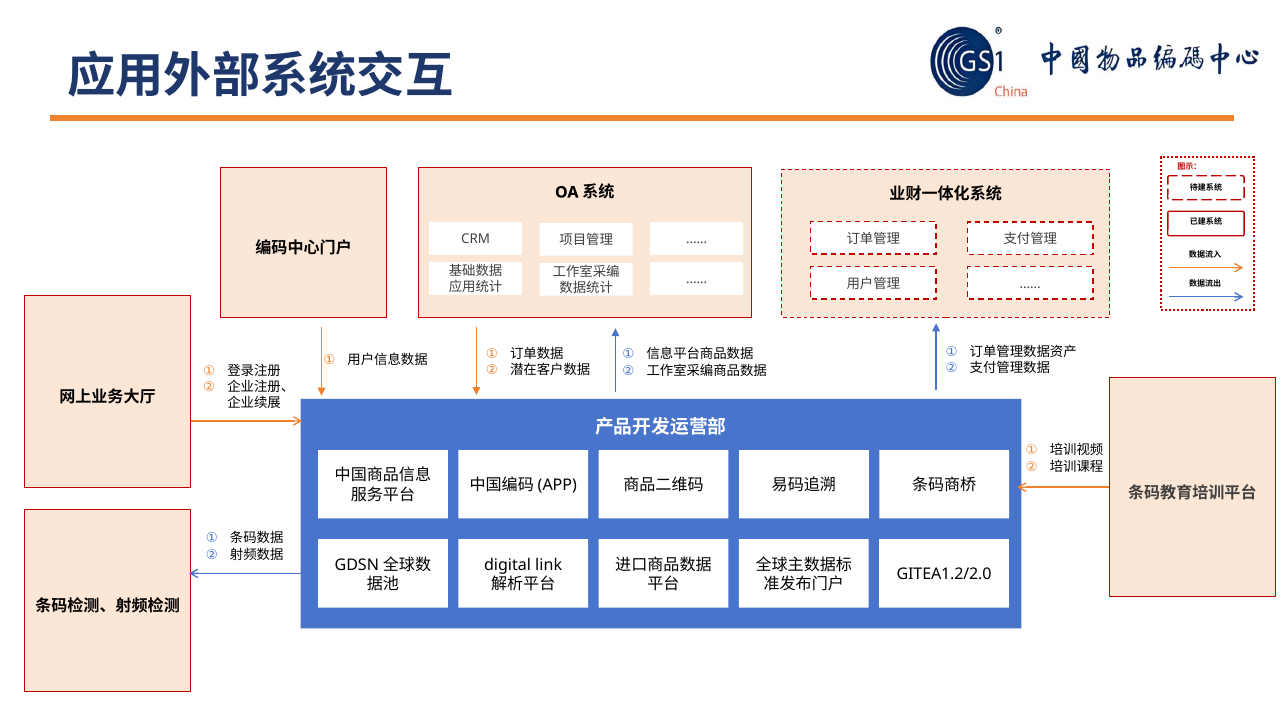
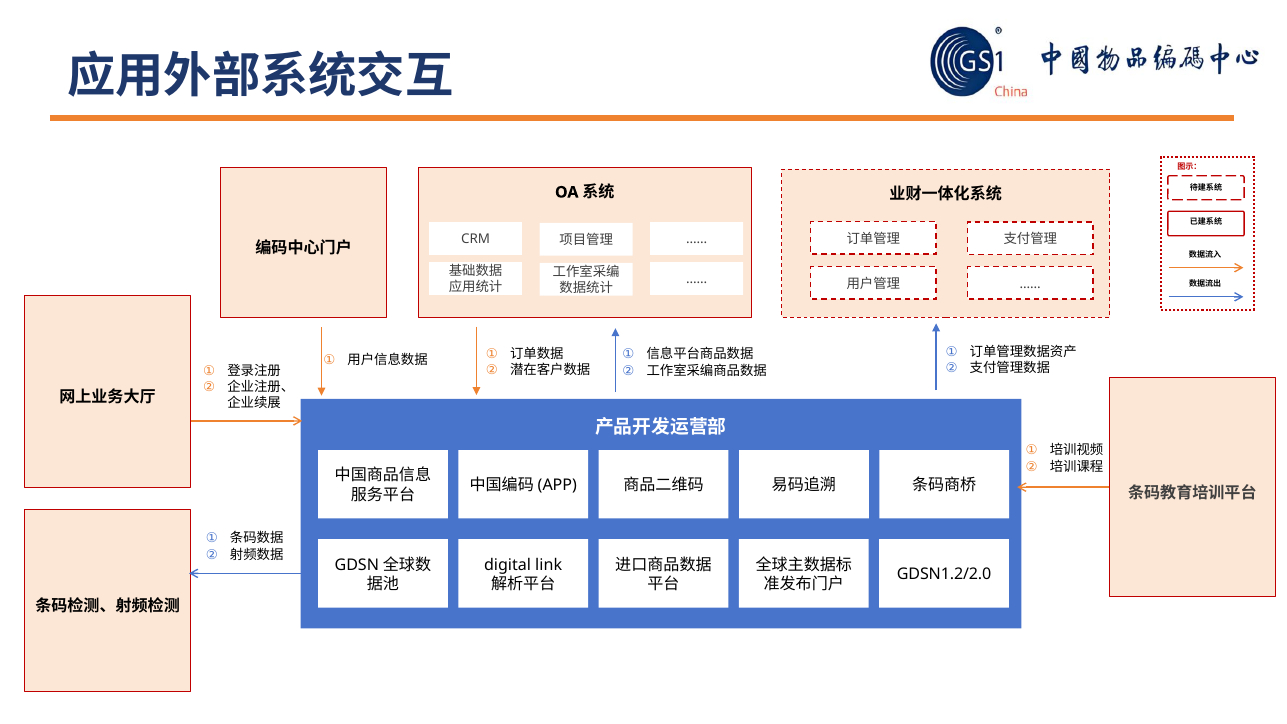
GITEA1.2/2.0: GITEA1.2/2.0 -> GDSN1.2/2.0
